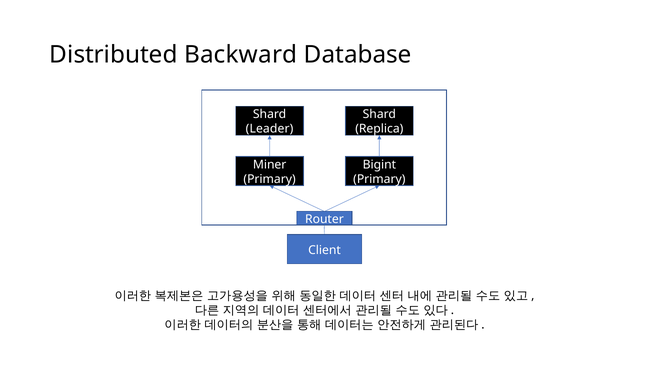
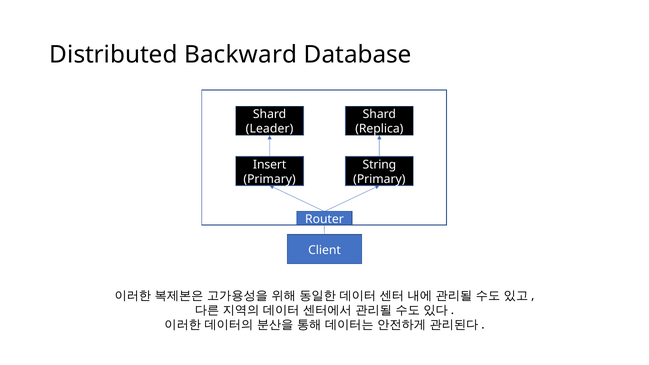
Miner: Miner -> Insert
Bigint: Bigint -> String
